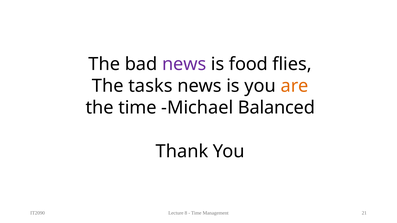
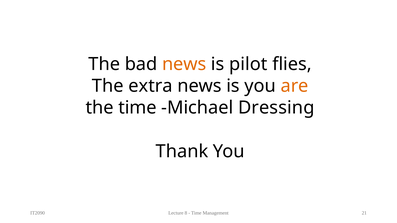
news at (184, 64) colour: purple -> orange
food: food -> pilot
tasks: tasks -> extra
Balanced: Balanced -> Dressing
